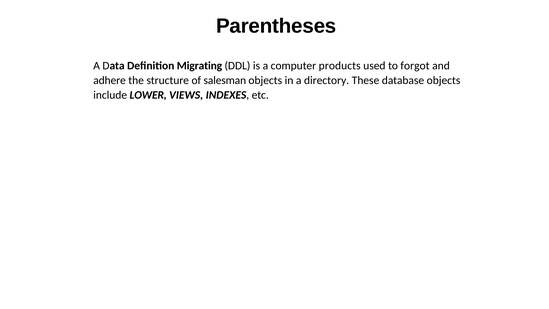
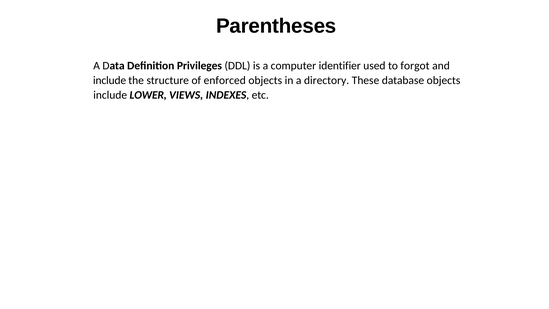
Migrating: Migrating -> Privileges
products: products -> identifier
adhere at (110, 80): adhere -> include
salesman: salesman -> enforced
